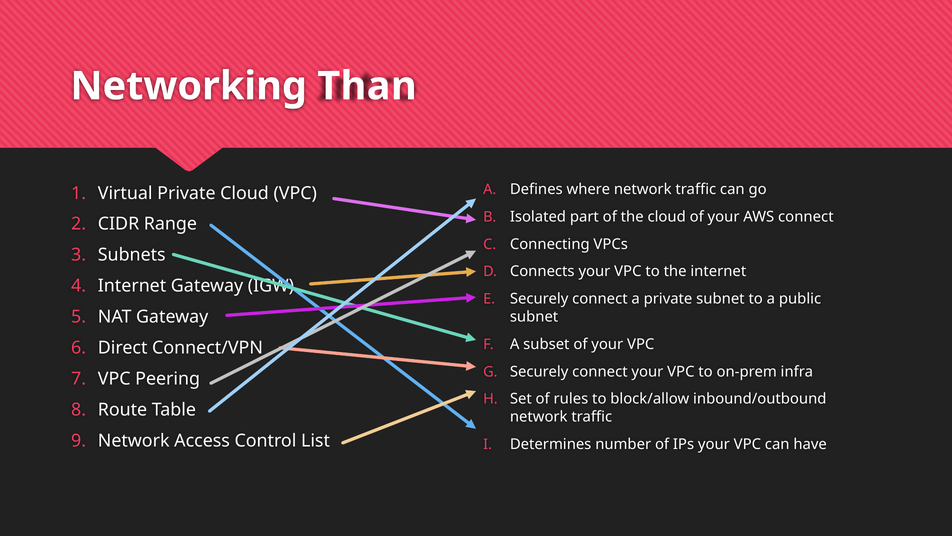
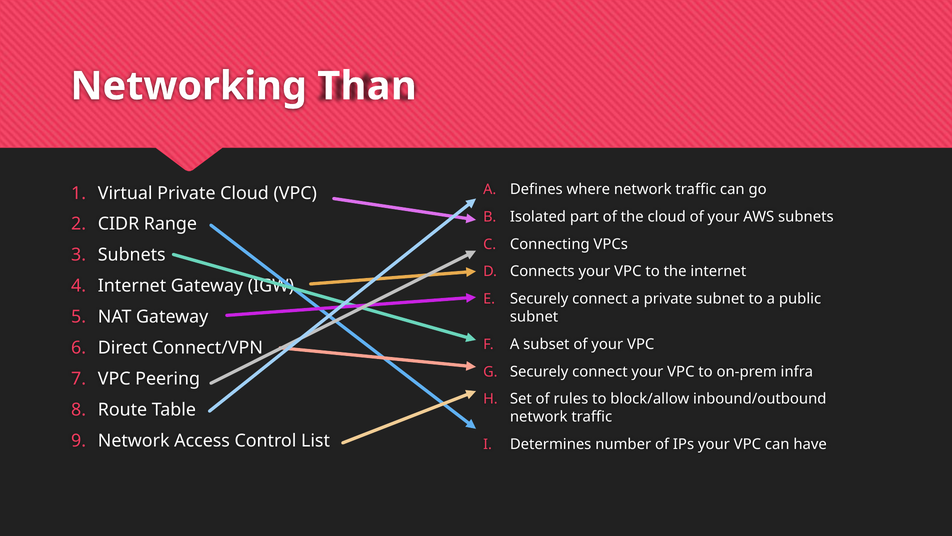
AWS connect: connect -> subnets
